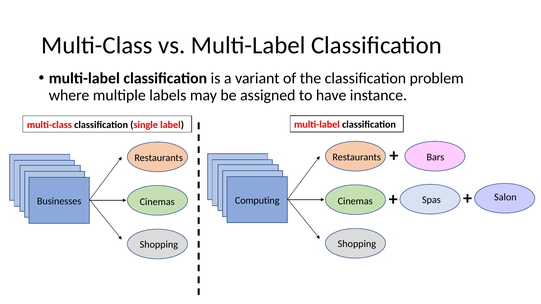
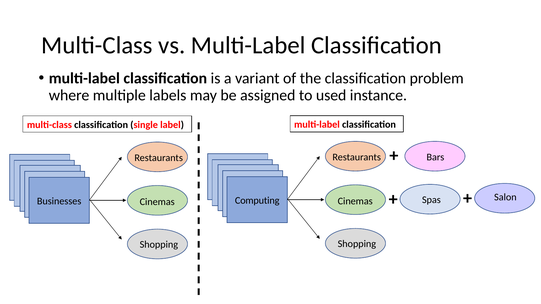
have: have -> used
